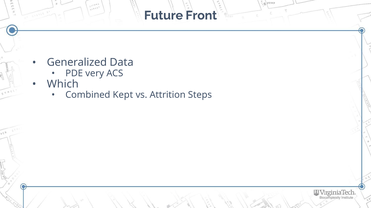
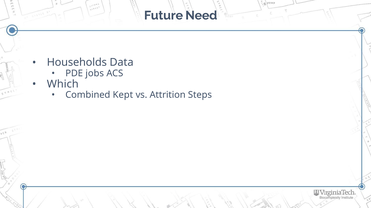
Front: Front -> Need
Generalized: Generalized -> Households
very: very -> jobs
